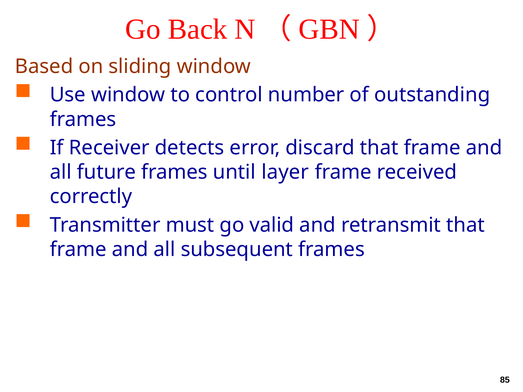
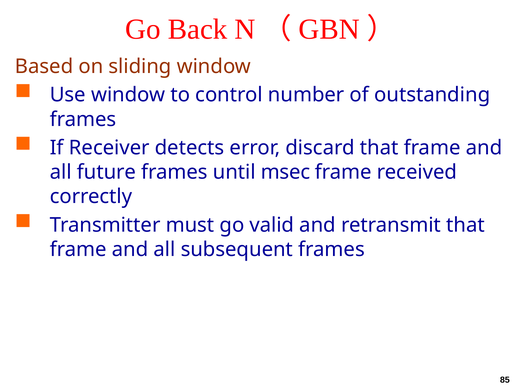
layer: layer -> msec
